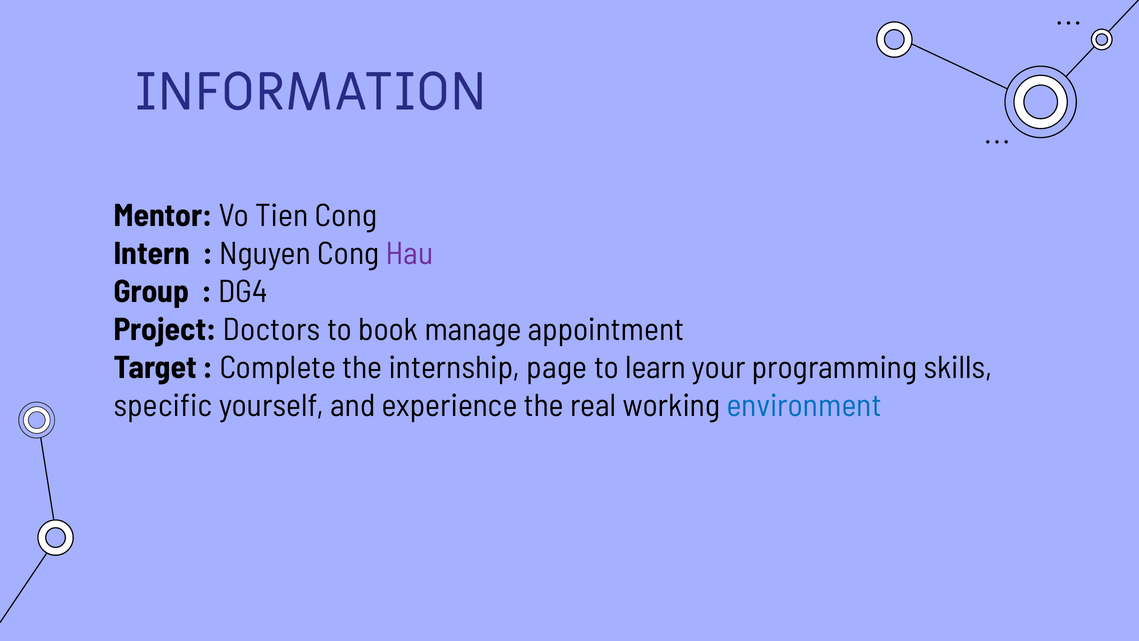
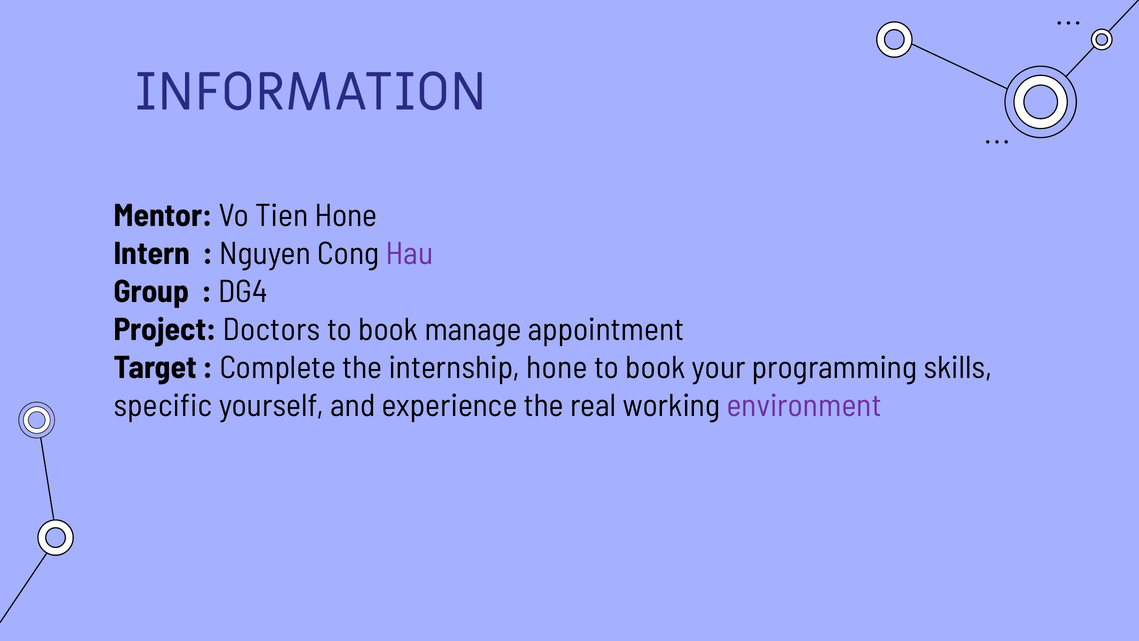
Tien Cong: Cong -> Hone
internship page: page -> hone
learn at (656, 368): learn -> book
environment colour: blue -> purple
